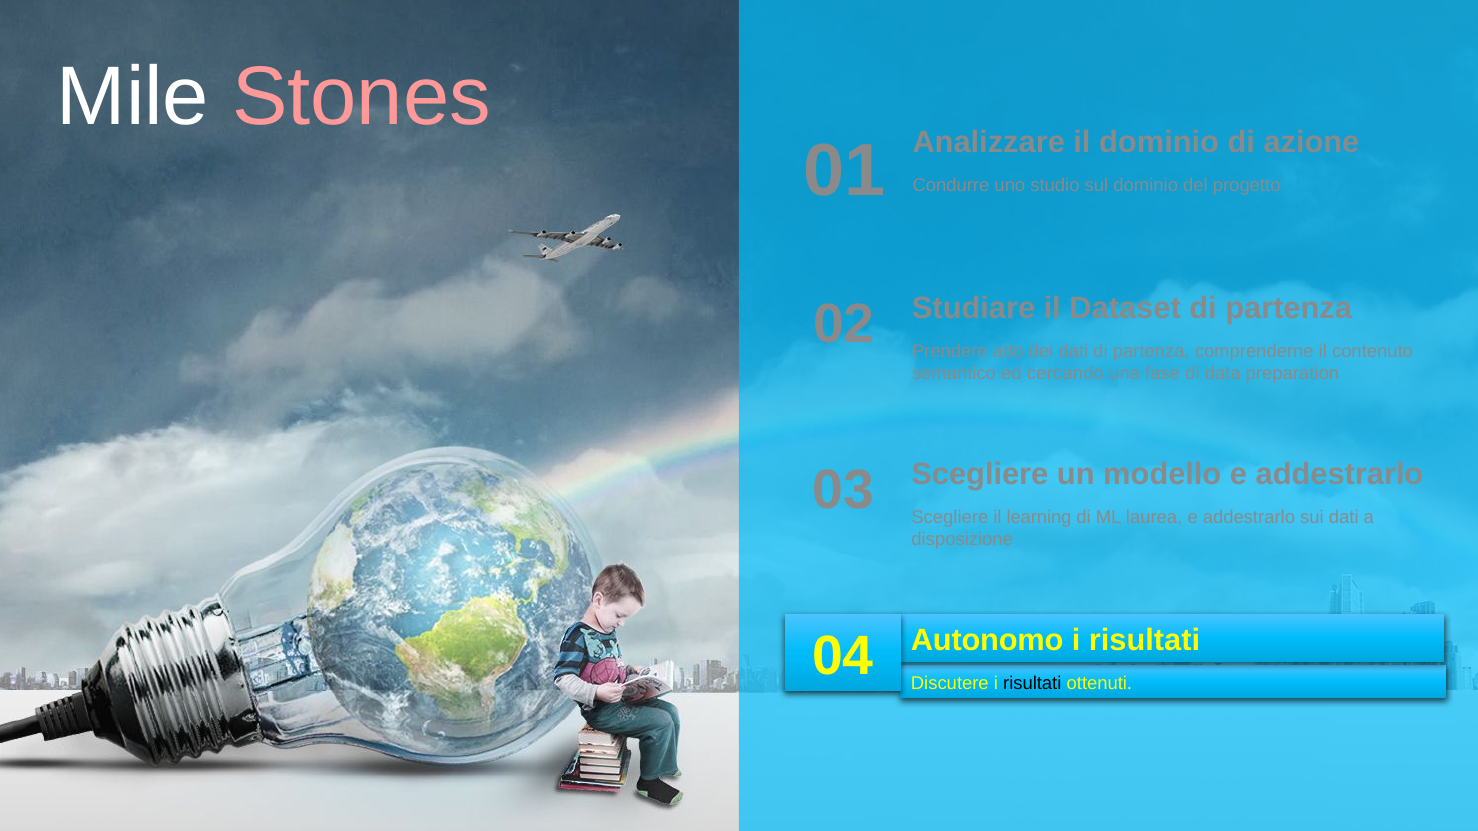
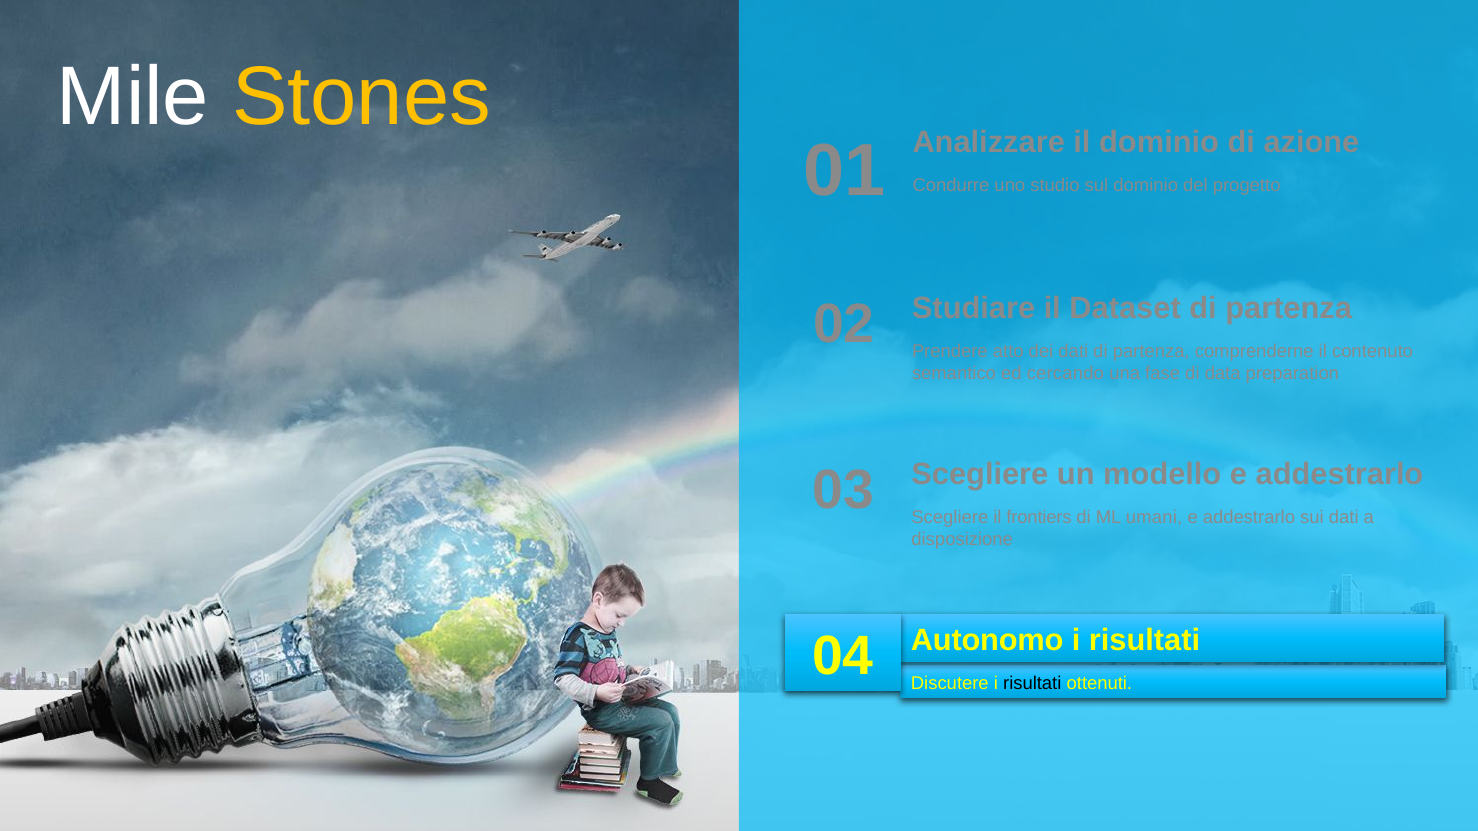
Stones colour: pink -> yellow
learning: learning -> frontiers
laurea: laurea -> umani
